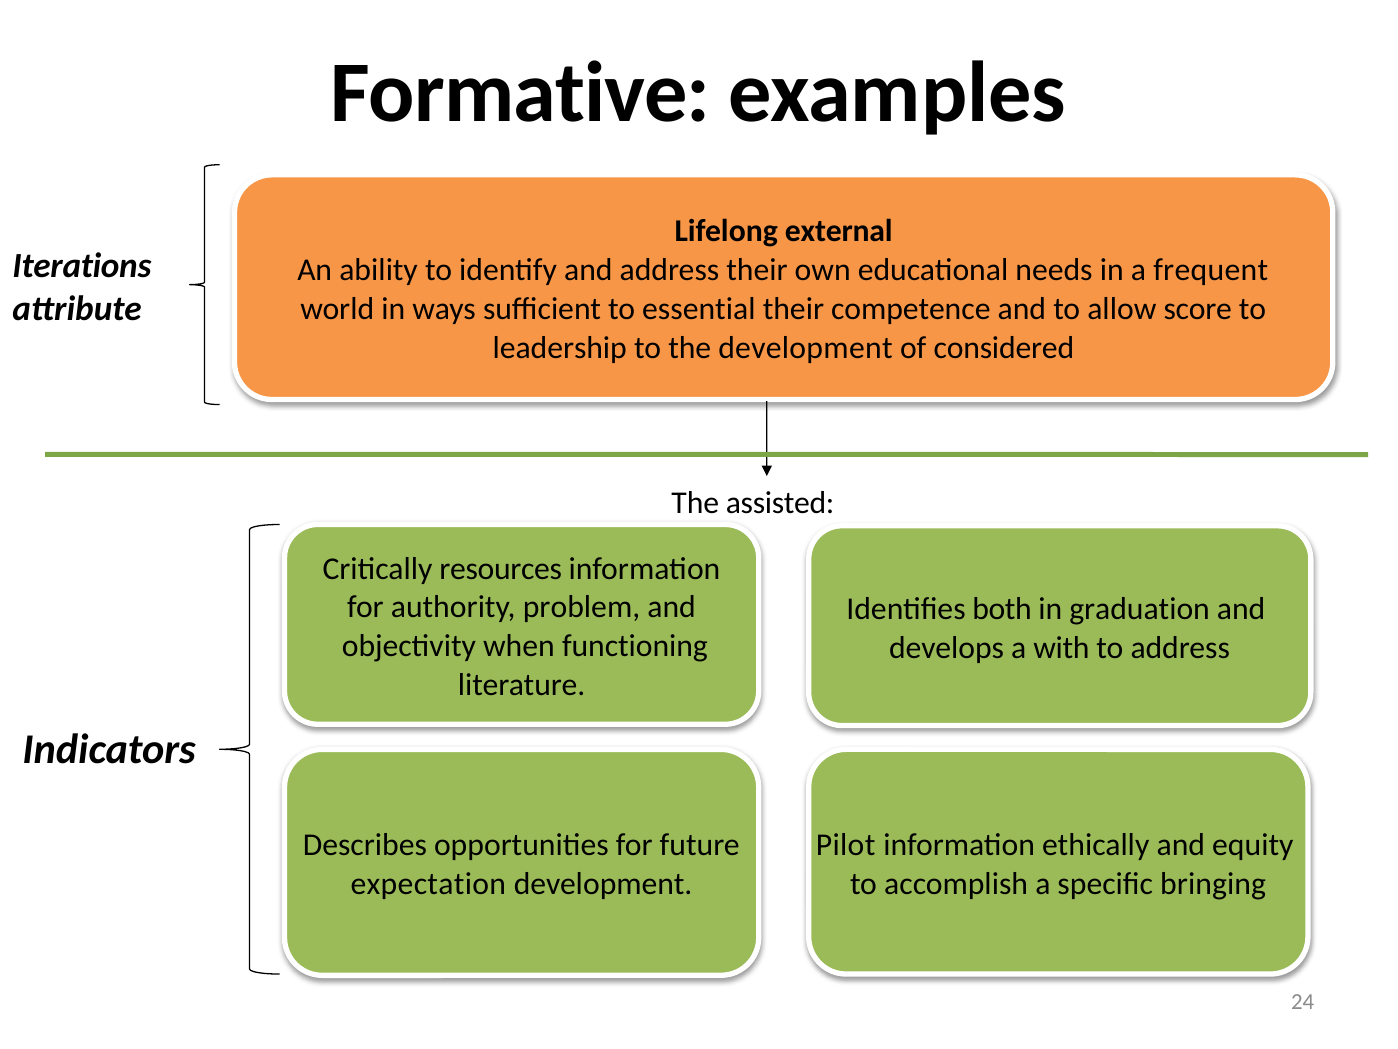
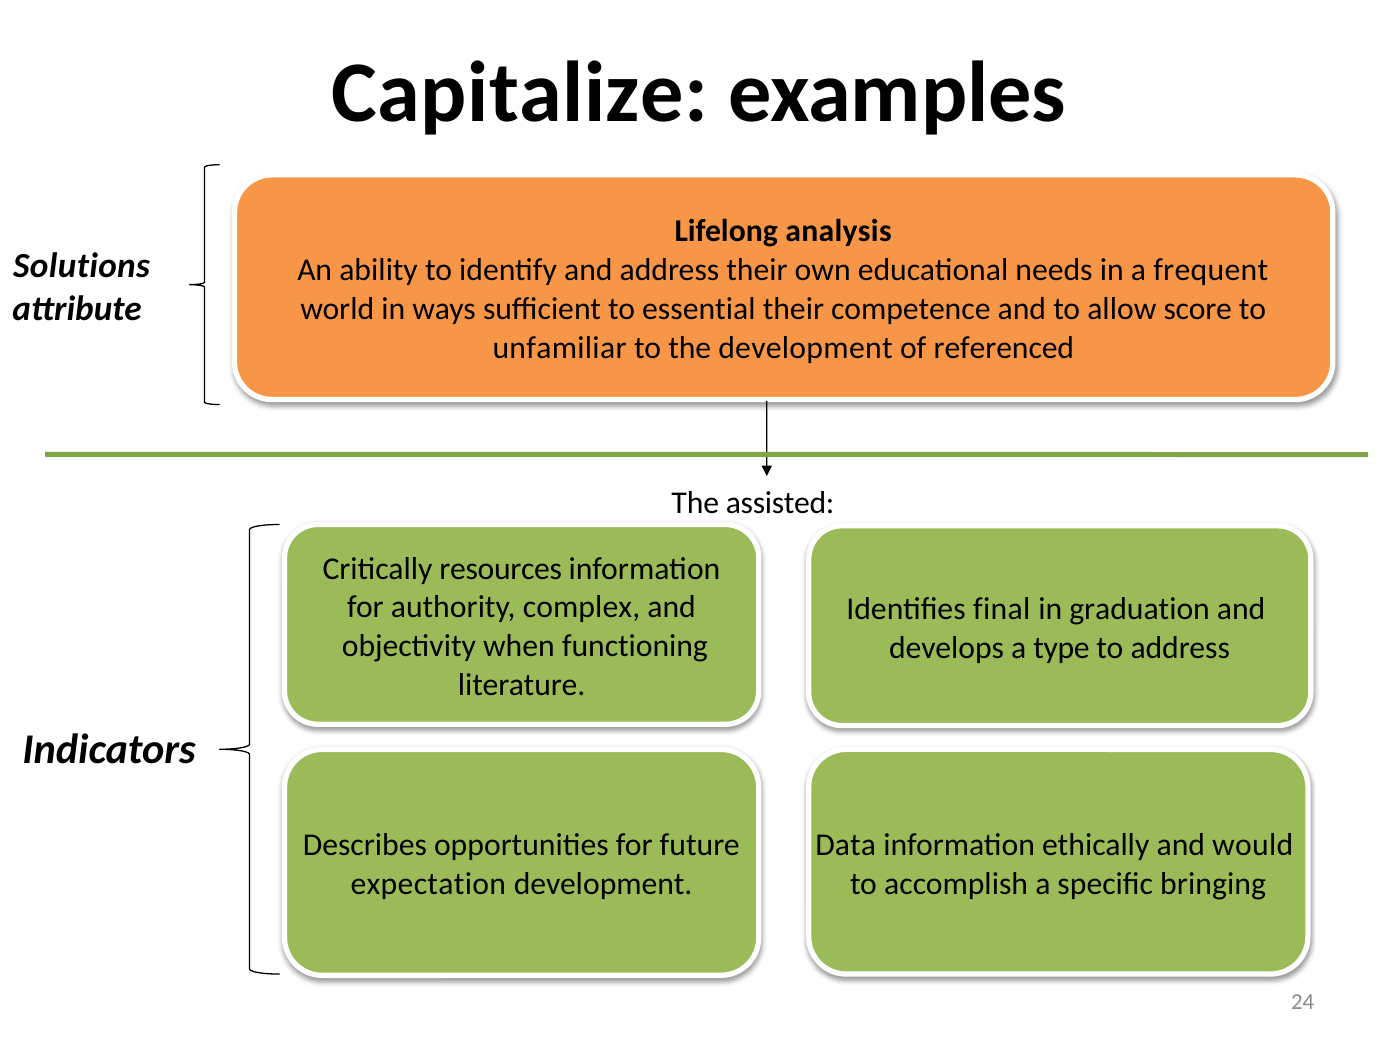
Formative: Formative -> Capitalize
external: external -> analysis
Iterations: Iterations -> Solutions
leadership: leadership -> unfamiliar
considered: considered -> referenced
problem: problem -> complex
both: both -> final
with: with -> type
Pilot: Pilot -> Data
equity: equity -> would
